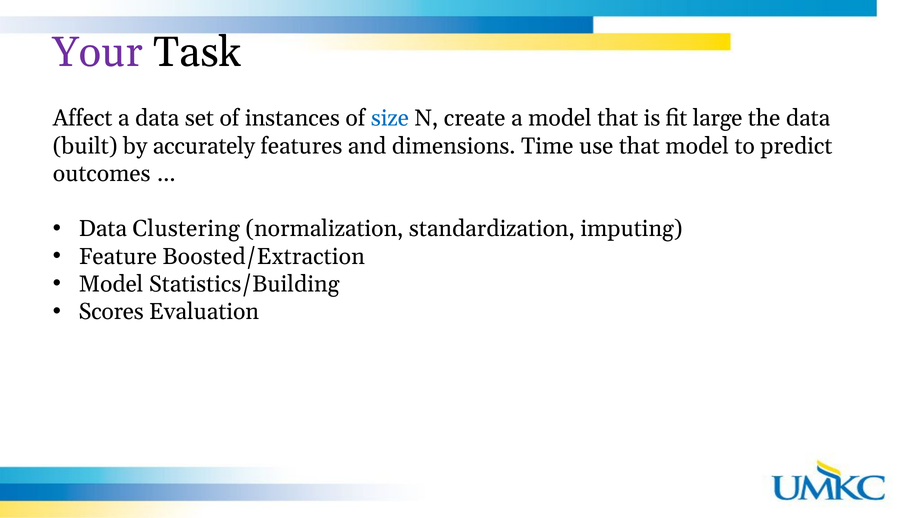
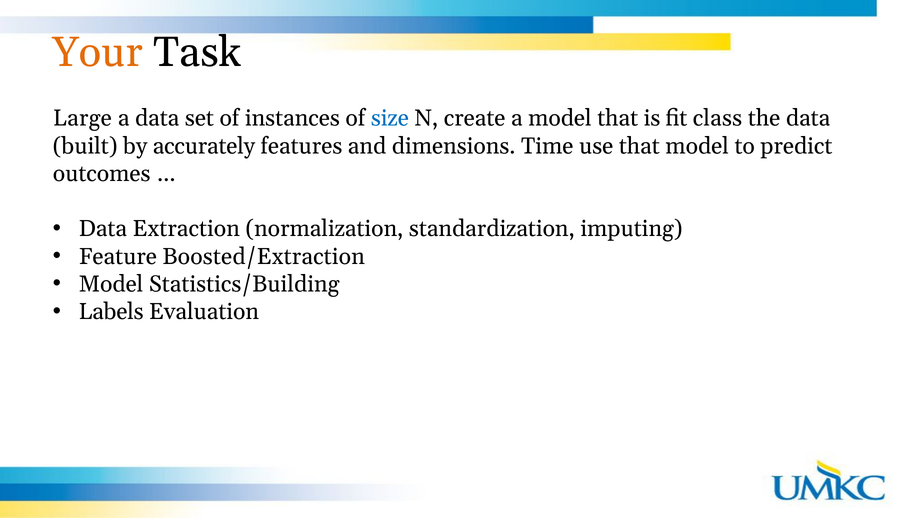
Your colour: purple -> orange
Affect: Affect -> Large
large: large -> class
Clustering: Clustering -> Extraction
Scores: Scores -> Labels
